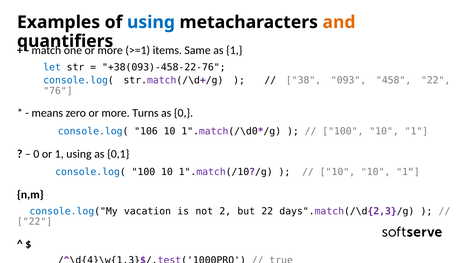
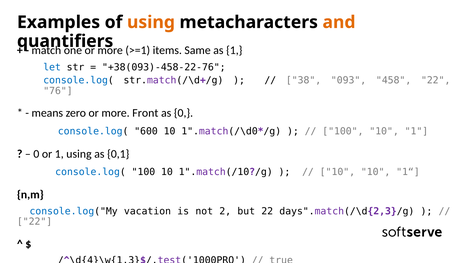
using at (151, 22) colour: blue -> orange
Turns: Turns -> Front
106: 106 -> 600
